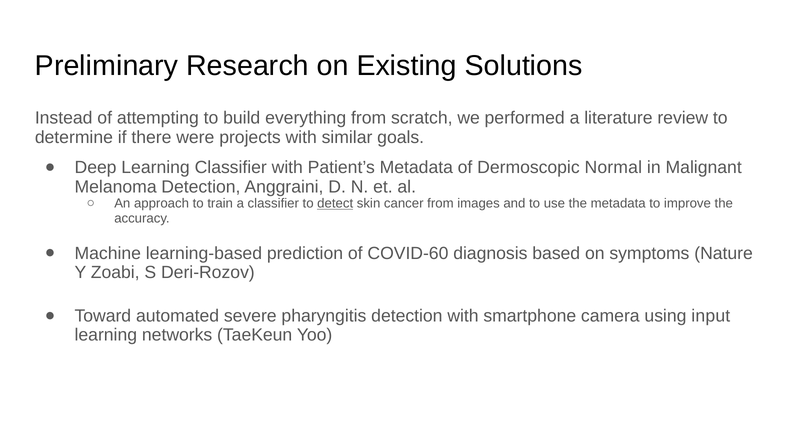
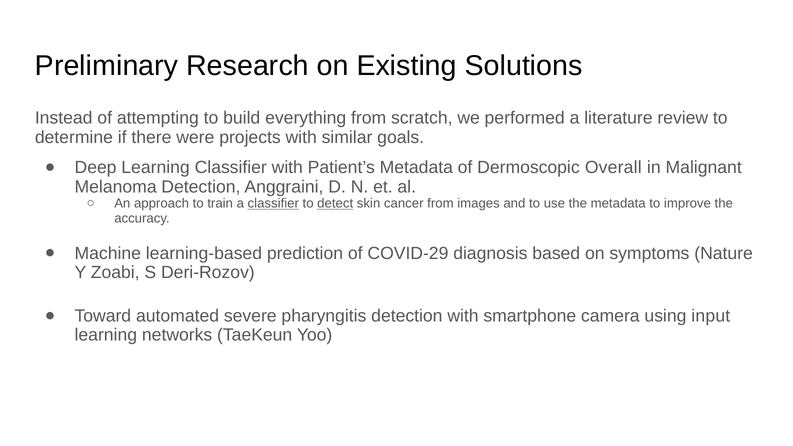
Normal: Normal -> Overall
classifier at (273, 204) underline: none -> present
COVID-60: COVID-60 -> COVID-29
